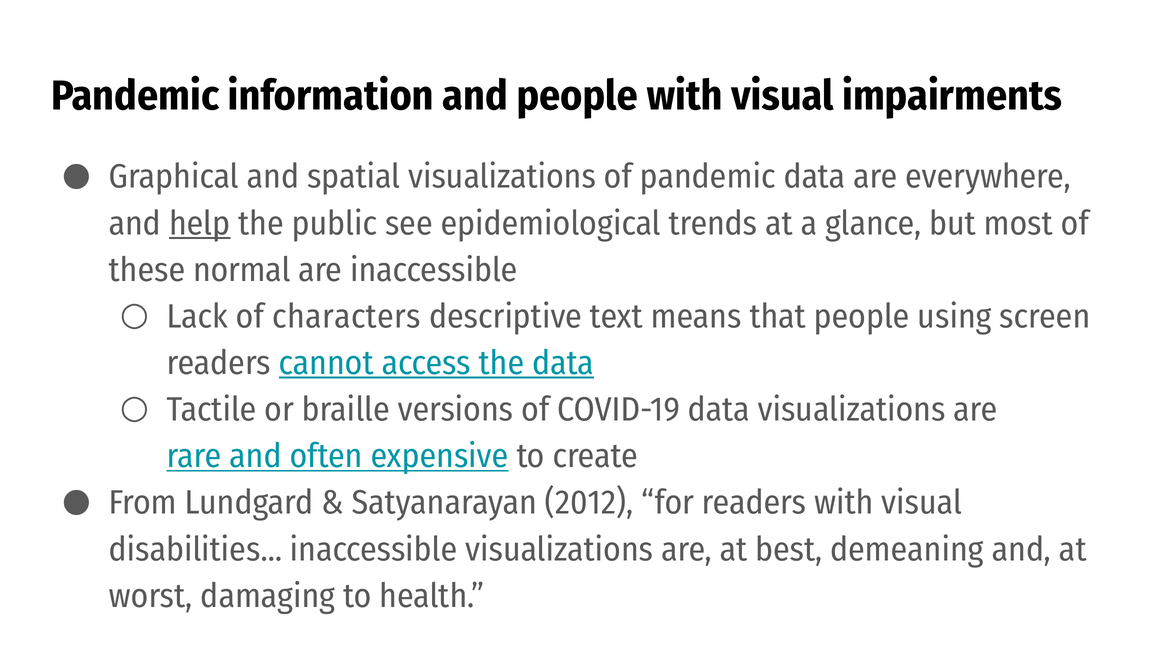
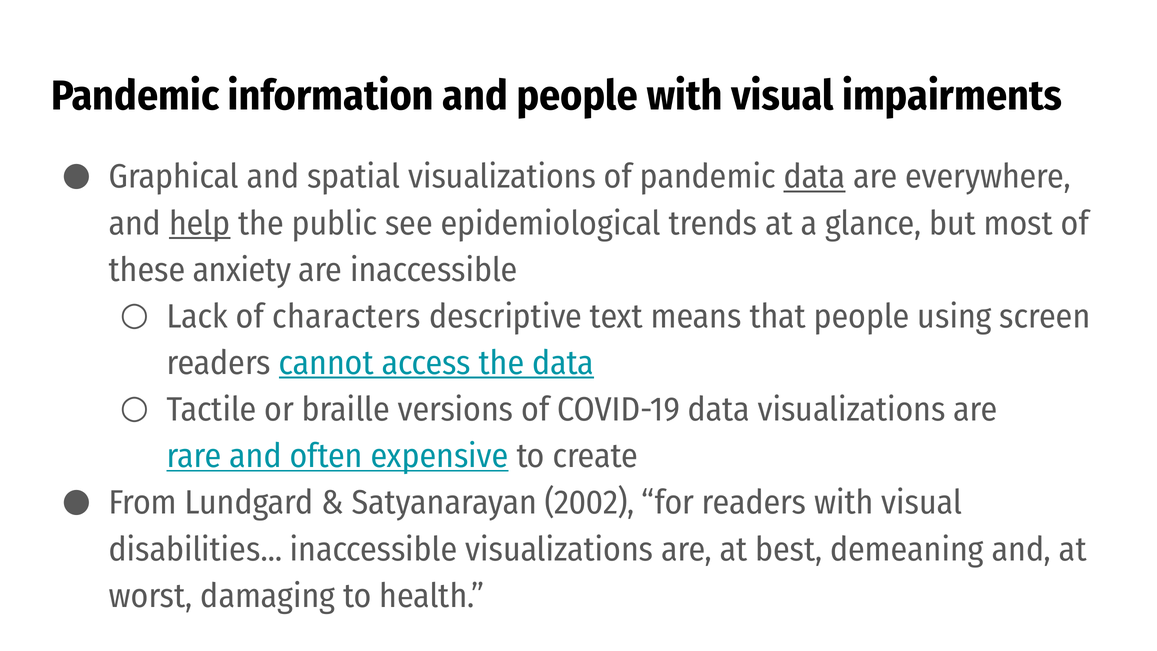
data at (814, 177) underline: none -> present
normal: normal -> anxiety
2012: 2012 -> 2002
